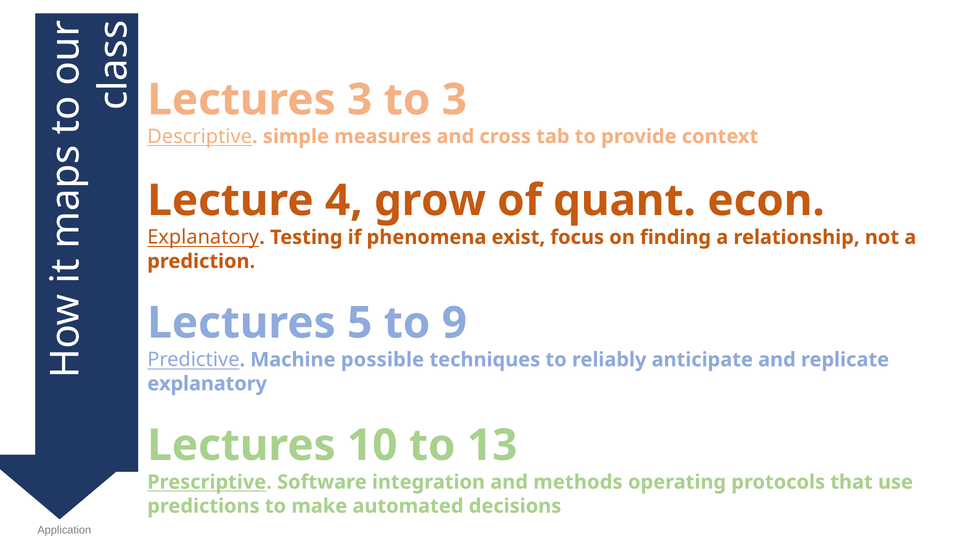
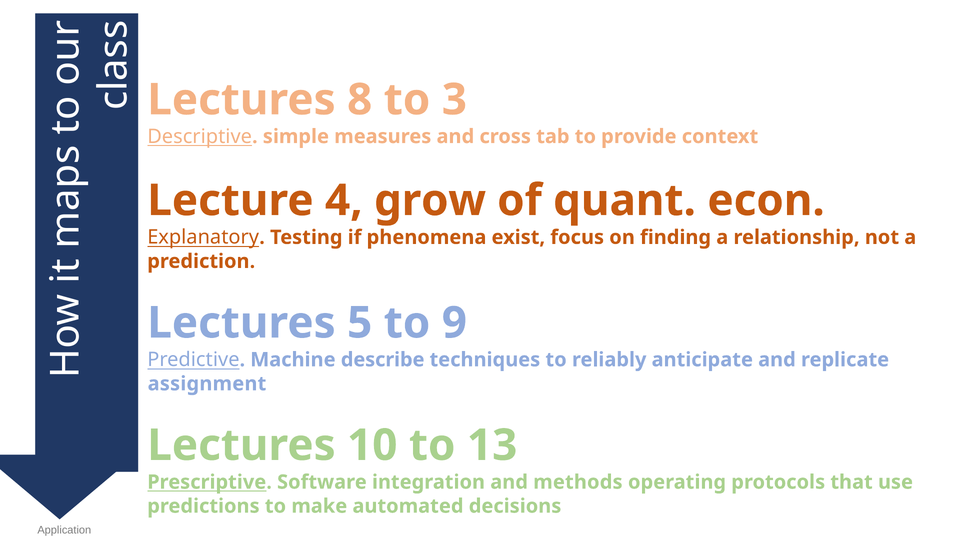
Lectures 3: 3 -> 8
possible: possible -> describe
explanatory at (207, 384): explanatory -> assignment
